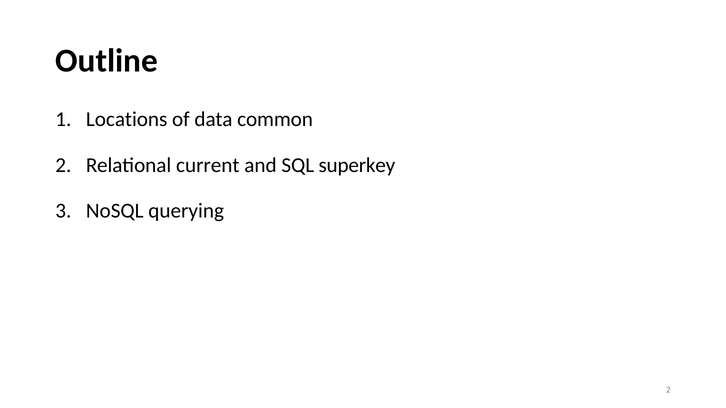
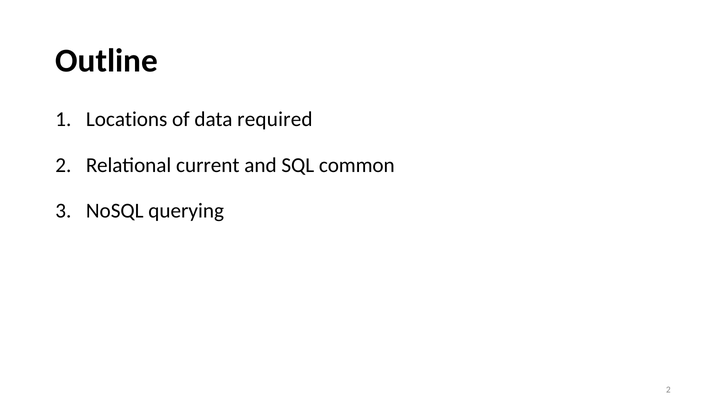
common: common -> required
superkey: superkey -> common
